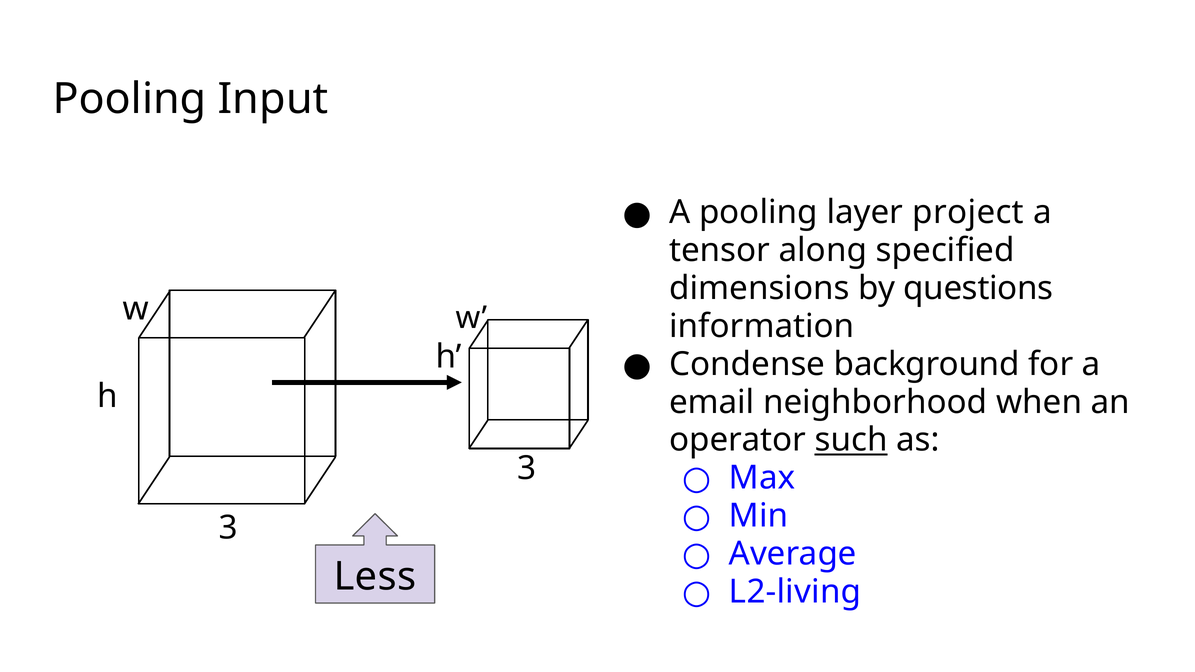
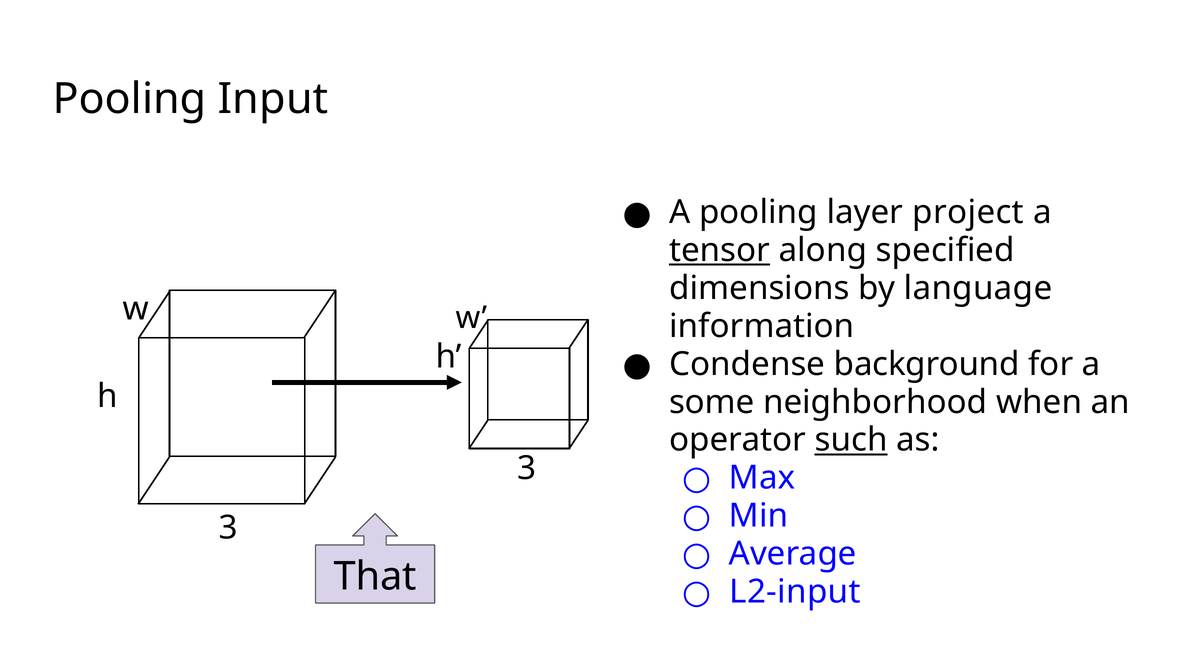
tensor underline: none -> present
questions: questions -> language
email: email -> some
Less: Less -> That
L2-living: L2-living -> L2-input
